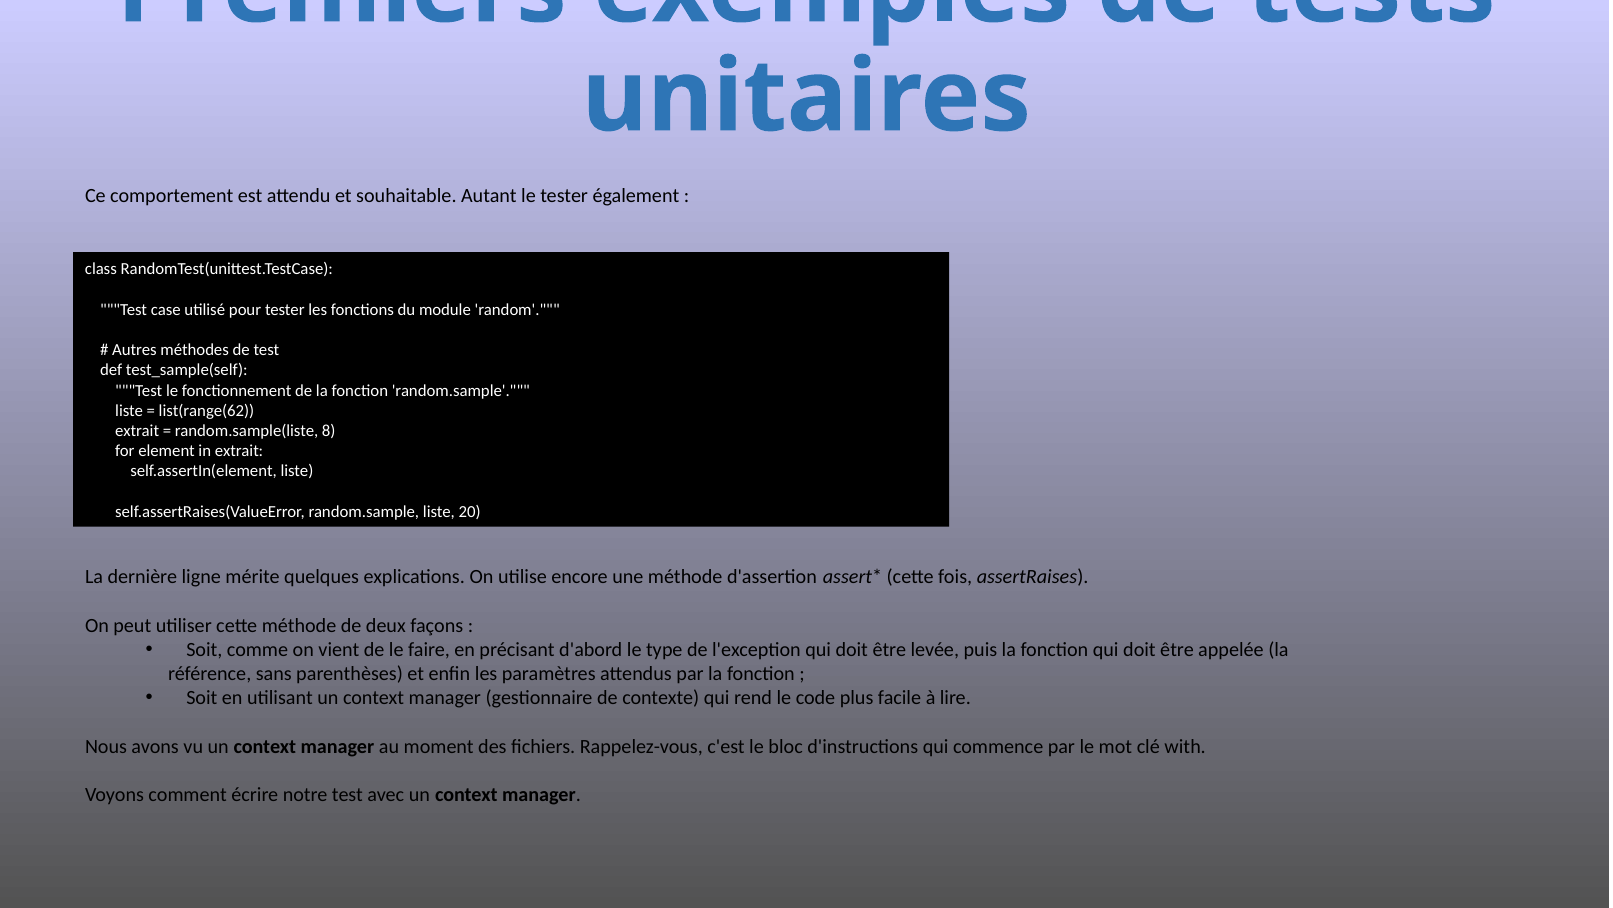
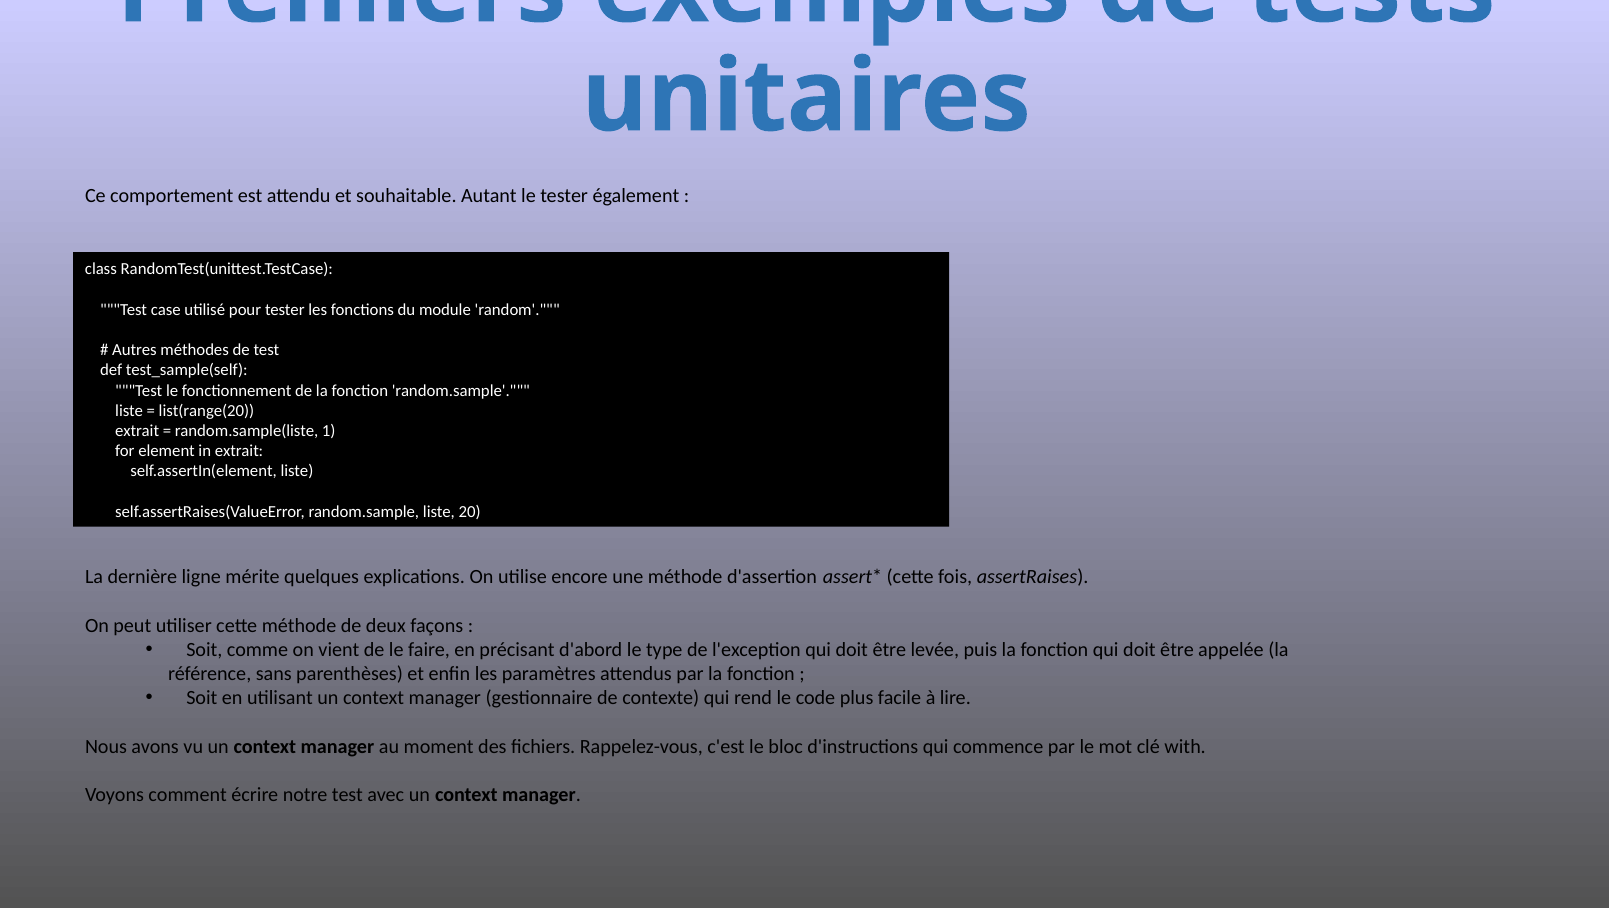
list(range(62: list(range(62 -> list(range(20
8: 8 -> 1
